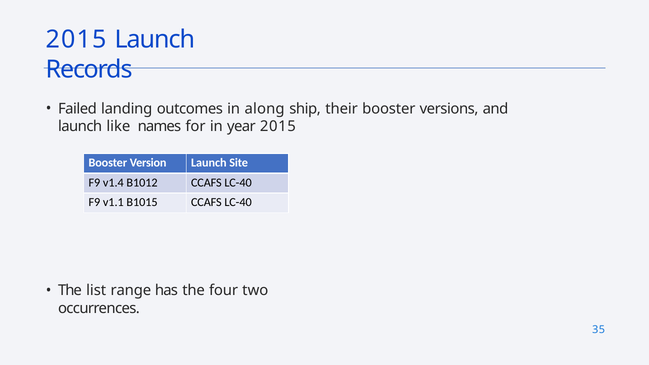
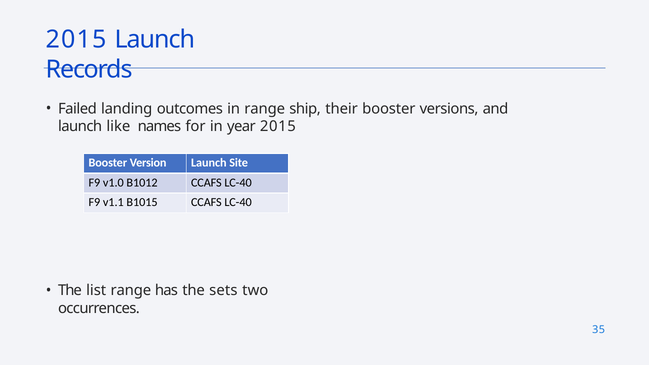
in along: along -> range
v1.4: v1.4 -> v1.0
four: four -> sets
